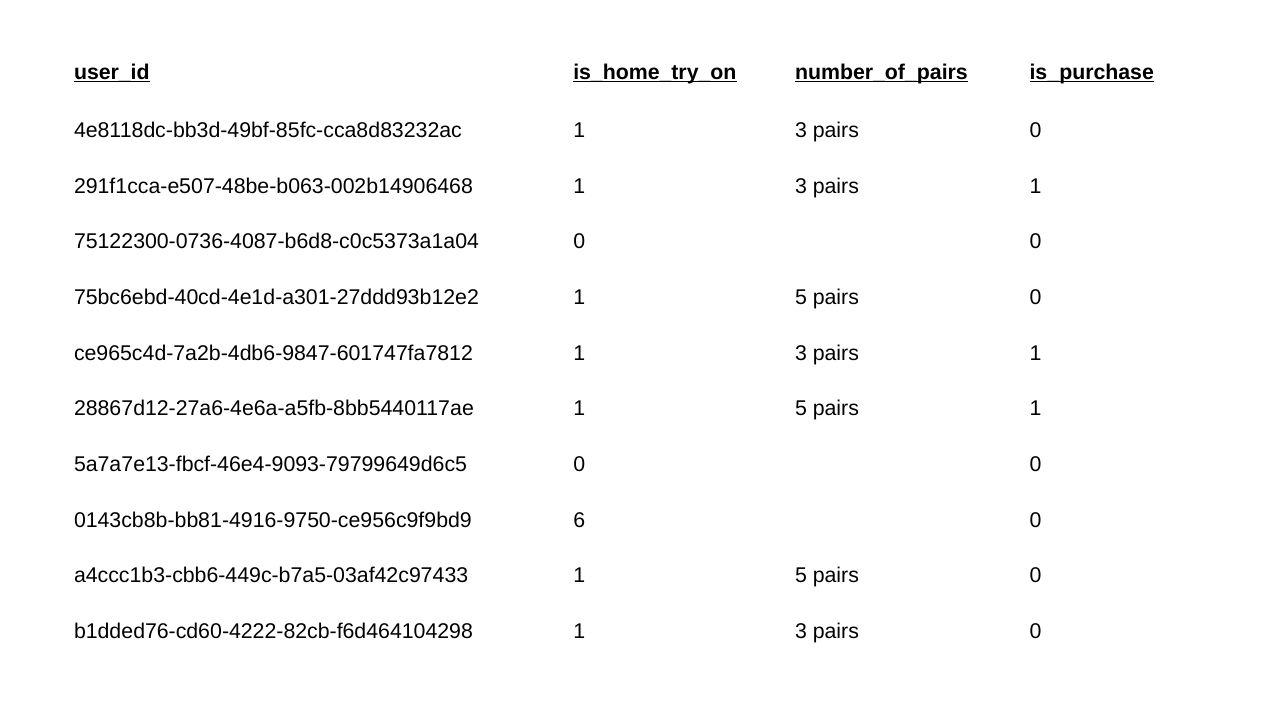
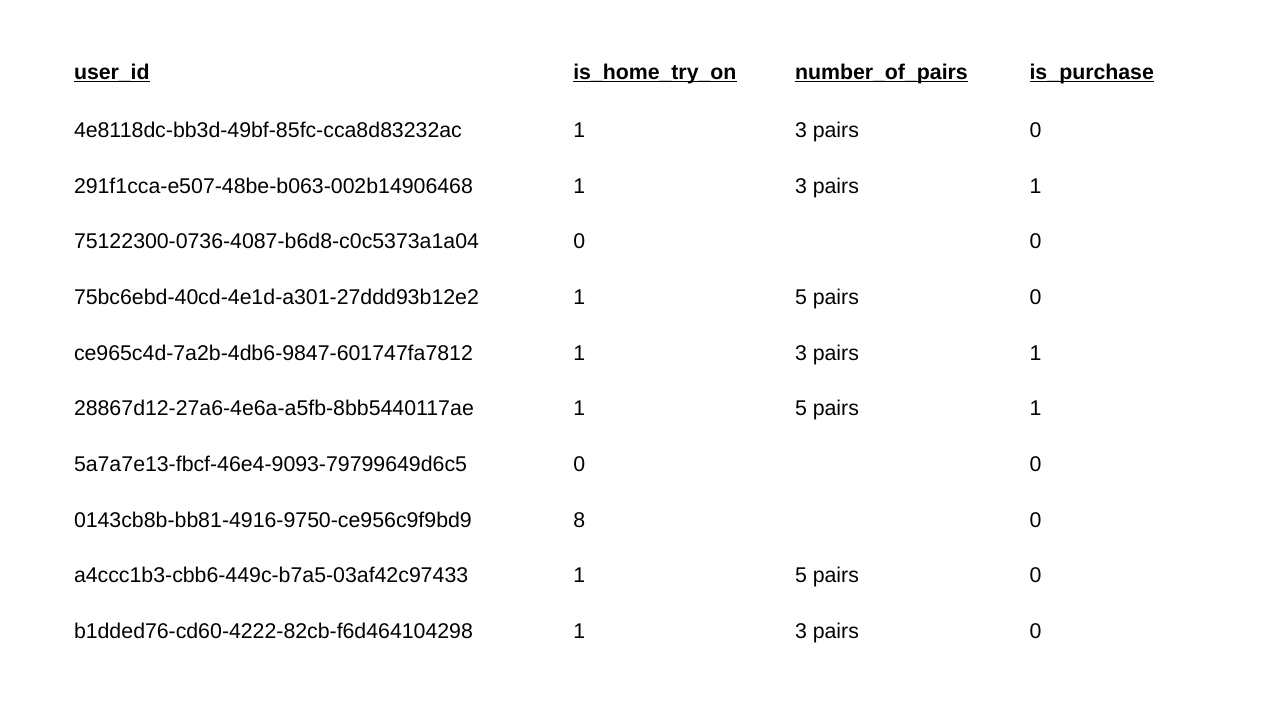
6: 6 -> 8
